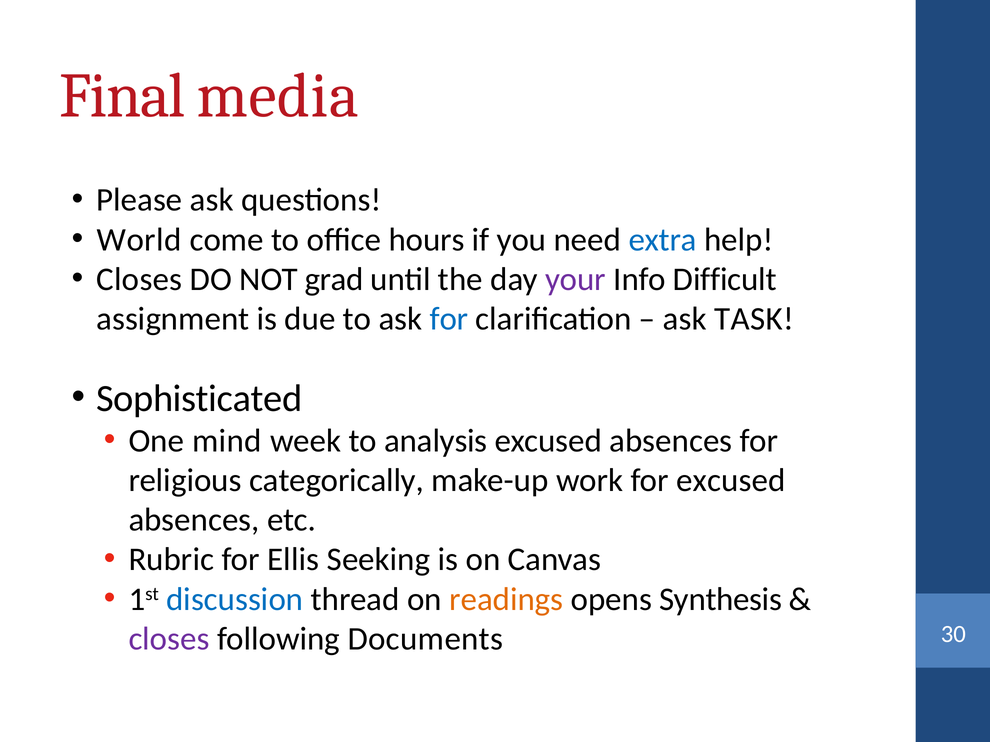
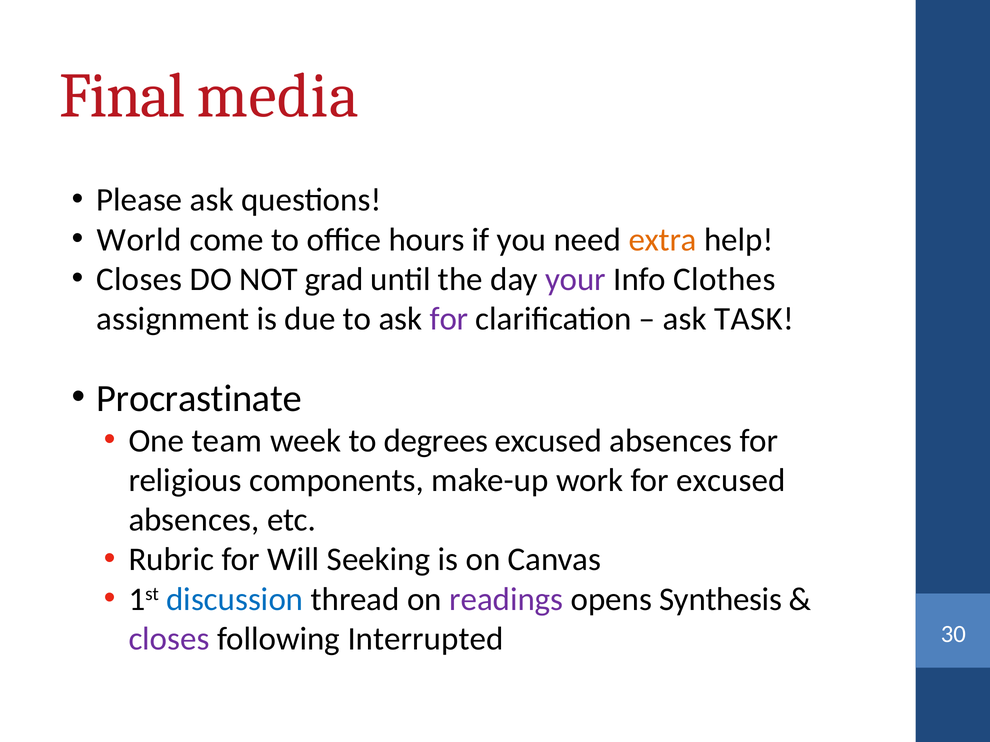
extra colour: blue -> orange
Difficult: Difficult -> Clothes
for at (449, 319) colour: blue -> purple
Sophisticated: Sophisticated -> Procrastinate
mind: mind -> team
analysis: analysis -> degrees
categorically: categorically -> components
Ellis: Ellis -> Will
readings colour: orange -> purple
Documents: Documents -> Interrupted
